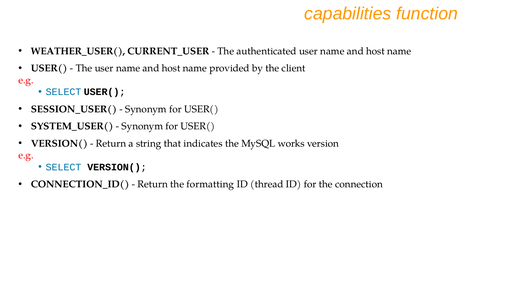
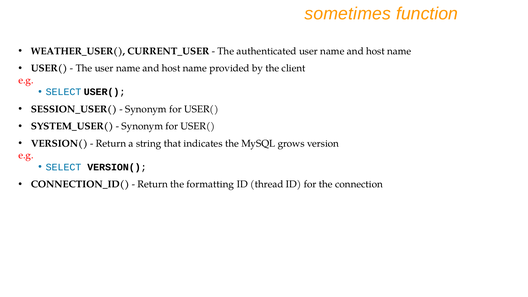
capabilities: capabilities -> sometimes
works: works -> grows
